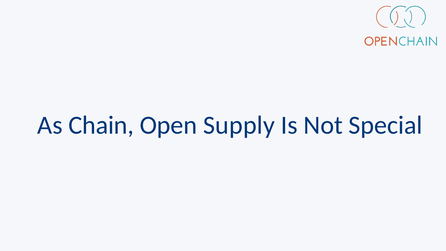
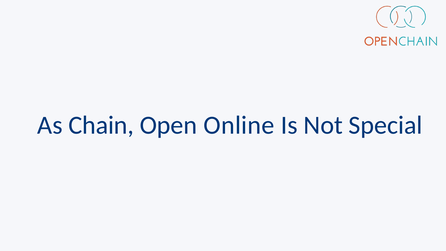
Supply: Supply -> Online
